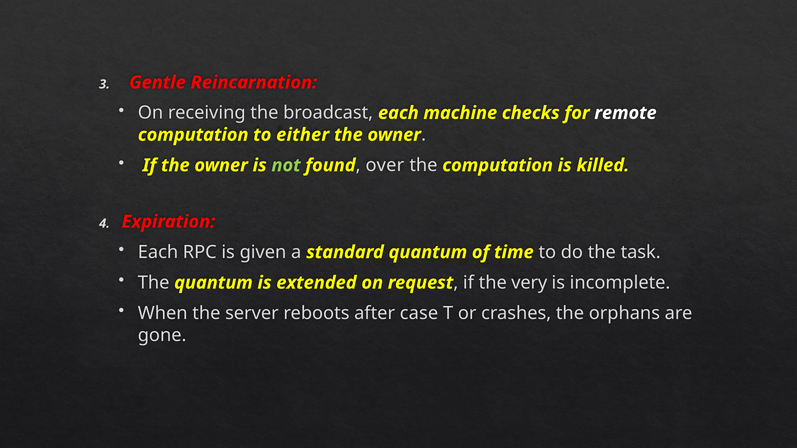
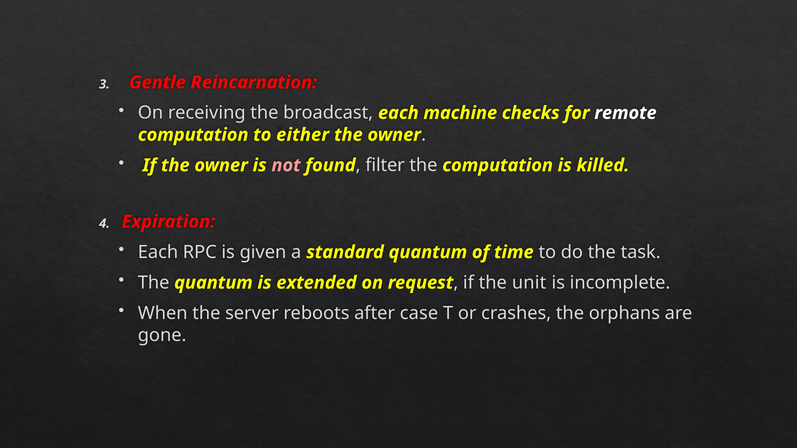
not colour: light green -> pink
over: over -> filter
very: very -> unit
